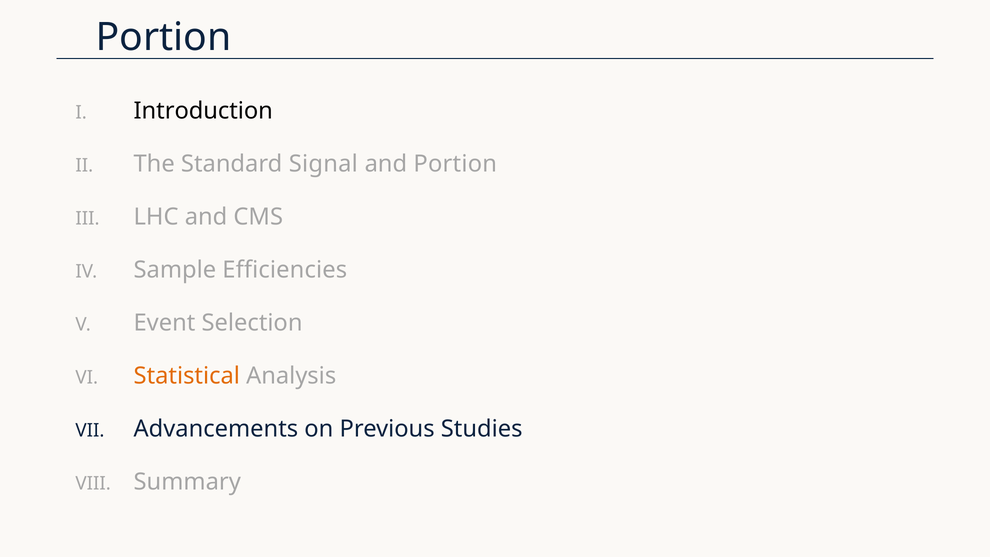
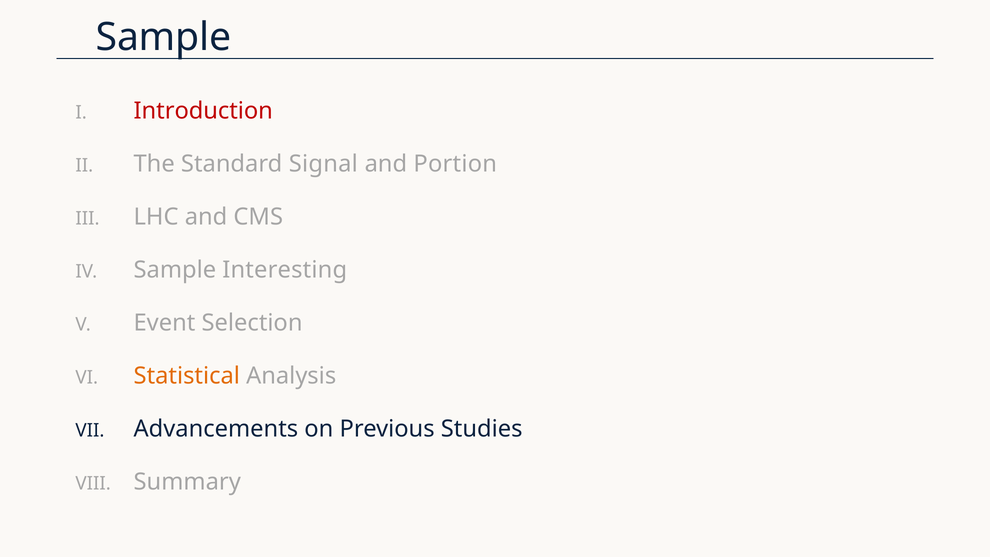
Portion at (164, 37): Portion -> Sample
Introduction colour: black -> red
Efficiencies: Efficiencies -> Interesting
